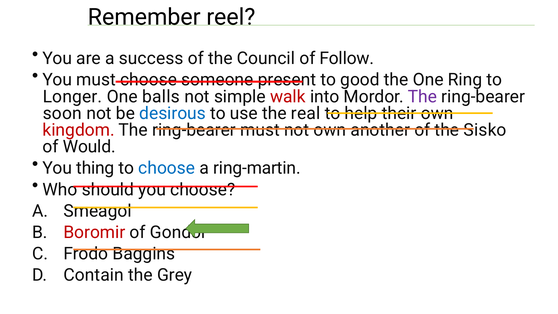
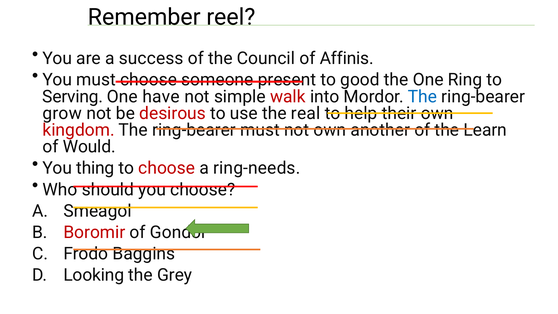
Follow: Follow -> Affinis
Longer: Longer -> Serving
balls: balls -> have
The at (422, 97) colour: purple -> blue
soon: soon -> grow
desirous colour: blue -> red
Sisko: Sisko -> Learn
choose at (167, 168) colour: blue -> red
ring-martin: ring-martin -> ring-needs
Contain: Contain -> Looking
